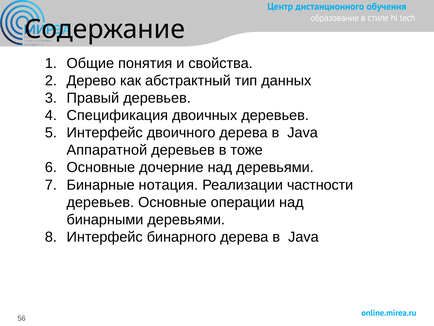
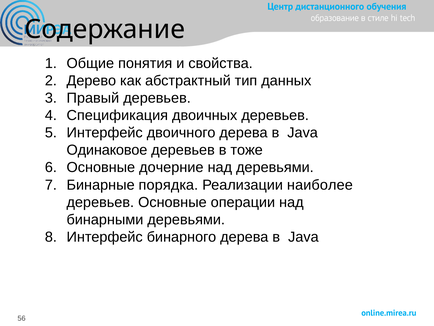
Аппаратной: Аппаратной -> Одинаковое
нотация: нотация -> порядка
частности: частности -> наиболее
